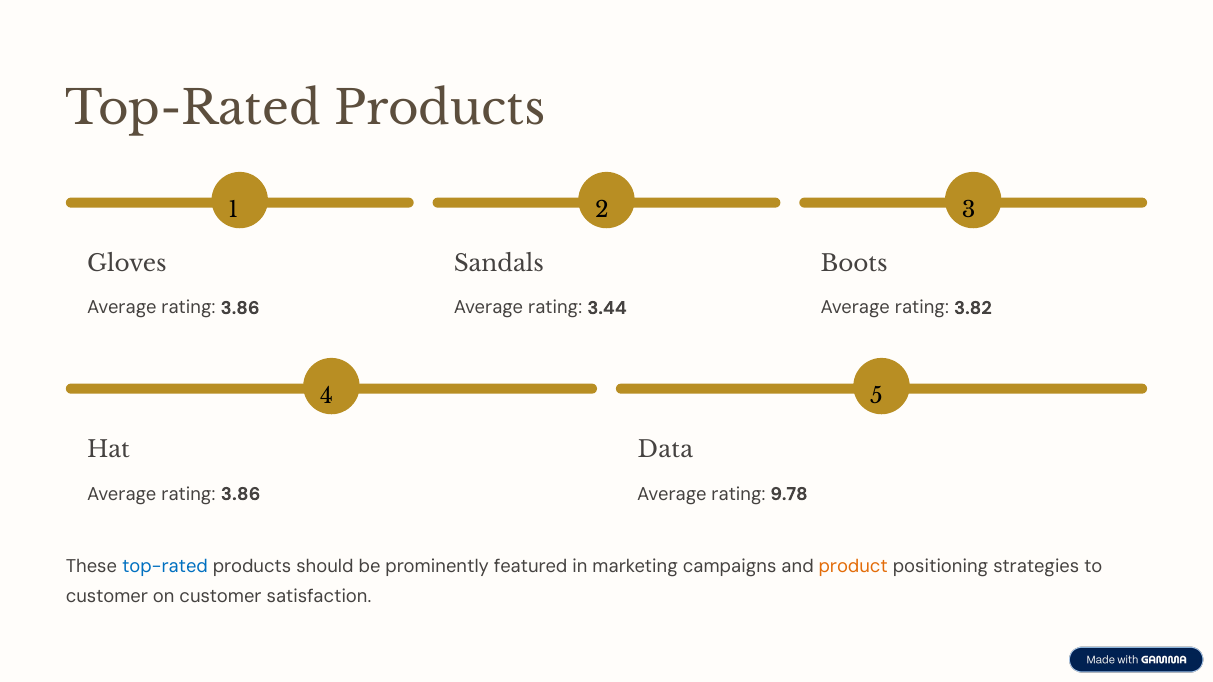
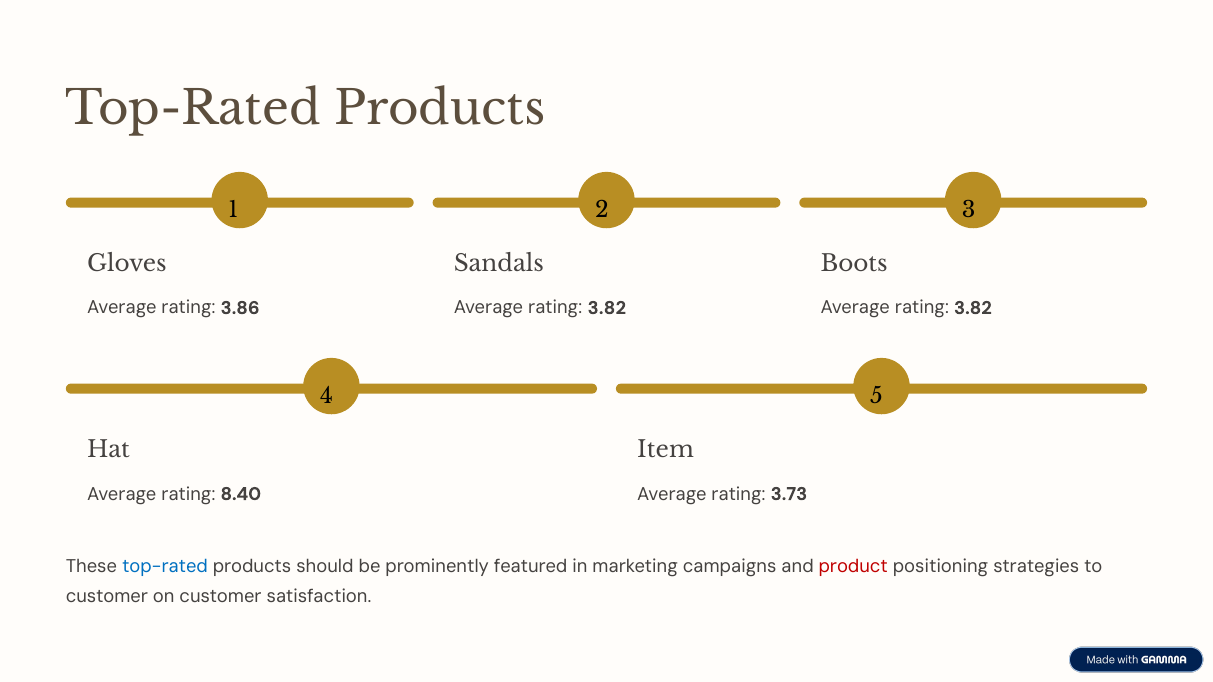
3.44 at (607, 308): 3.44 -> 3.82
Data: Data -> Item
3.86 at (241, 494): 3.86 -> 8.40
9.78: 9.78 -> 3.73
product colour: orange -> red
